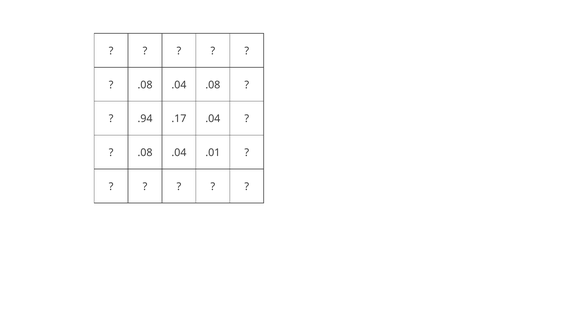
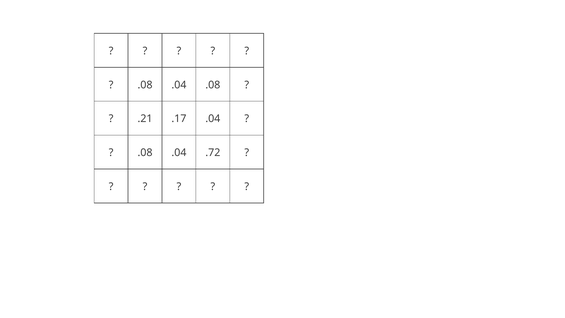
.94: .94 -> .21
.01: .01 -> .72
